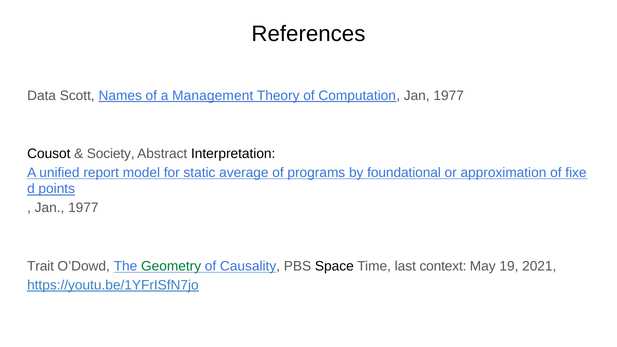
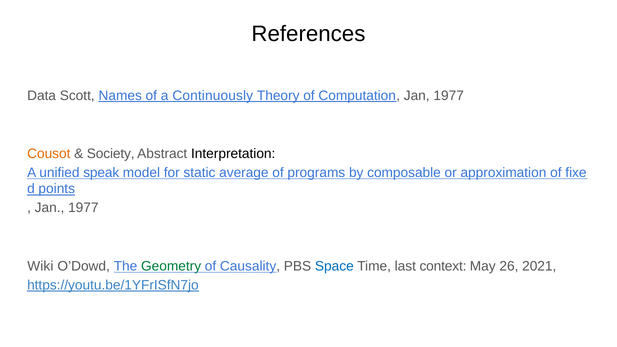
Management: Management -> Continuously
Cousot colour: black -> orange
report: report -> speak
foundational: foundational -> composable
Trait: Trait -> Wiki
Space colour: black -> blue
19: 19 -> 26
